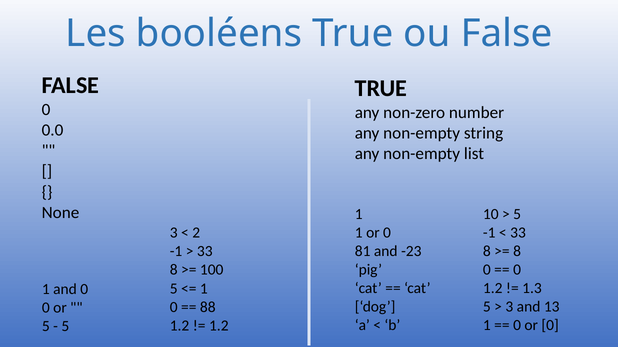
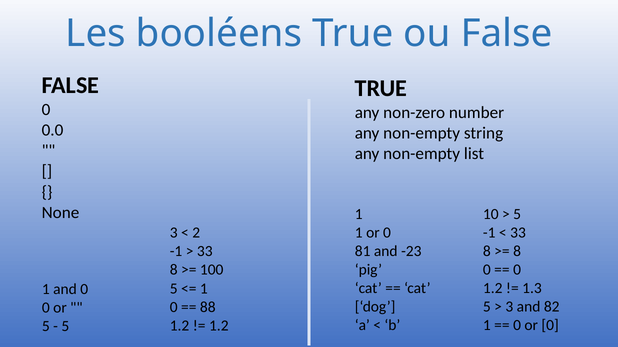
13: 13 -> 82
